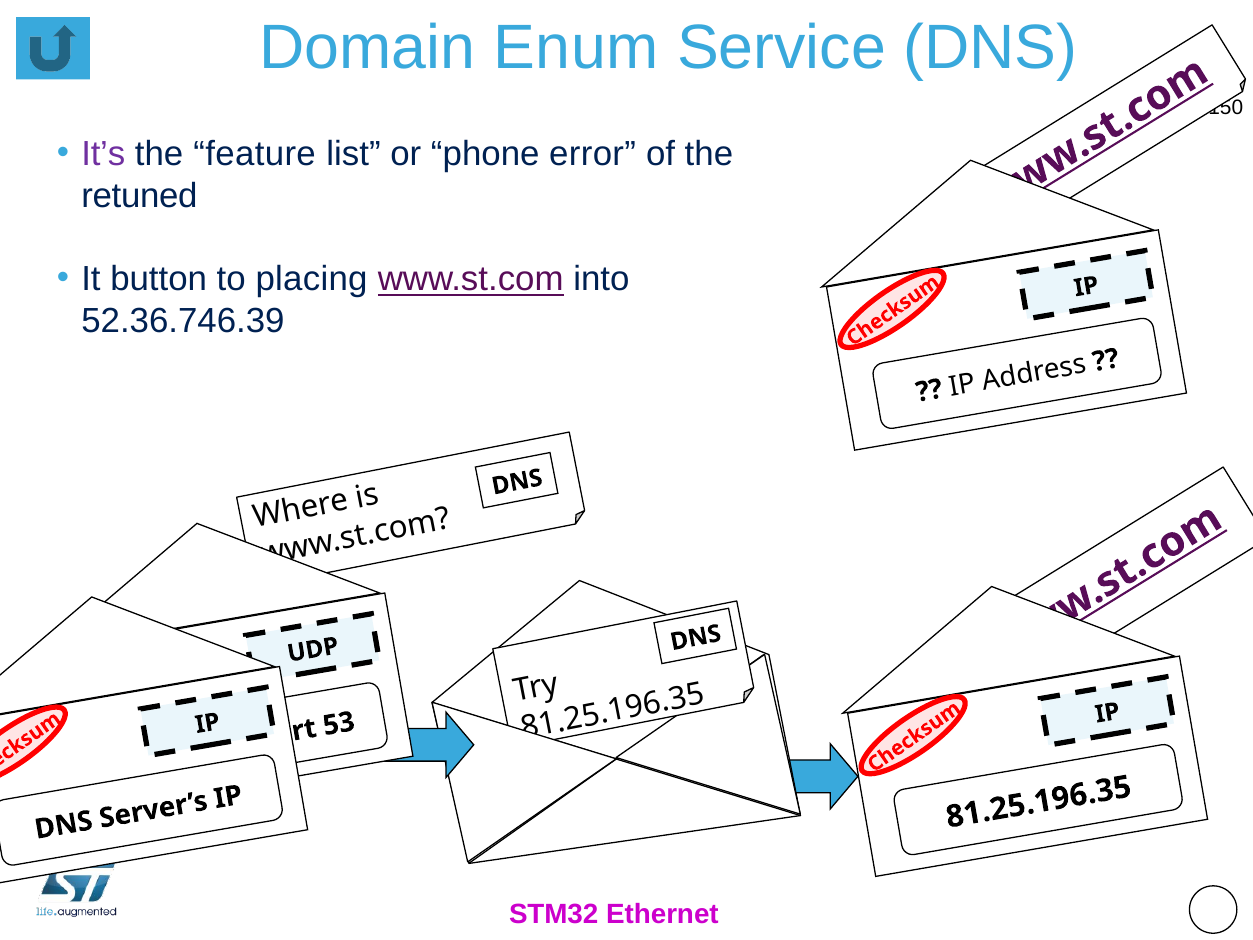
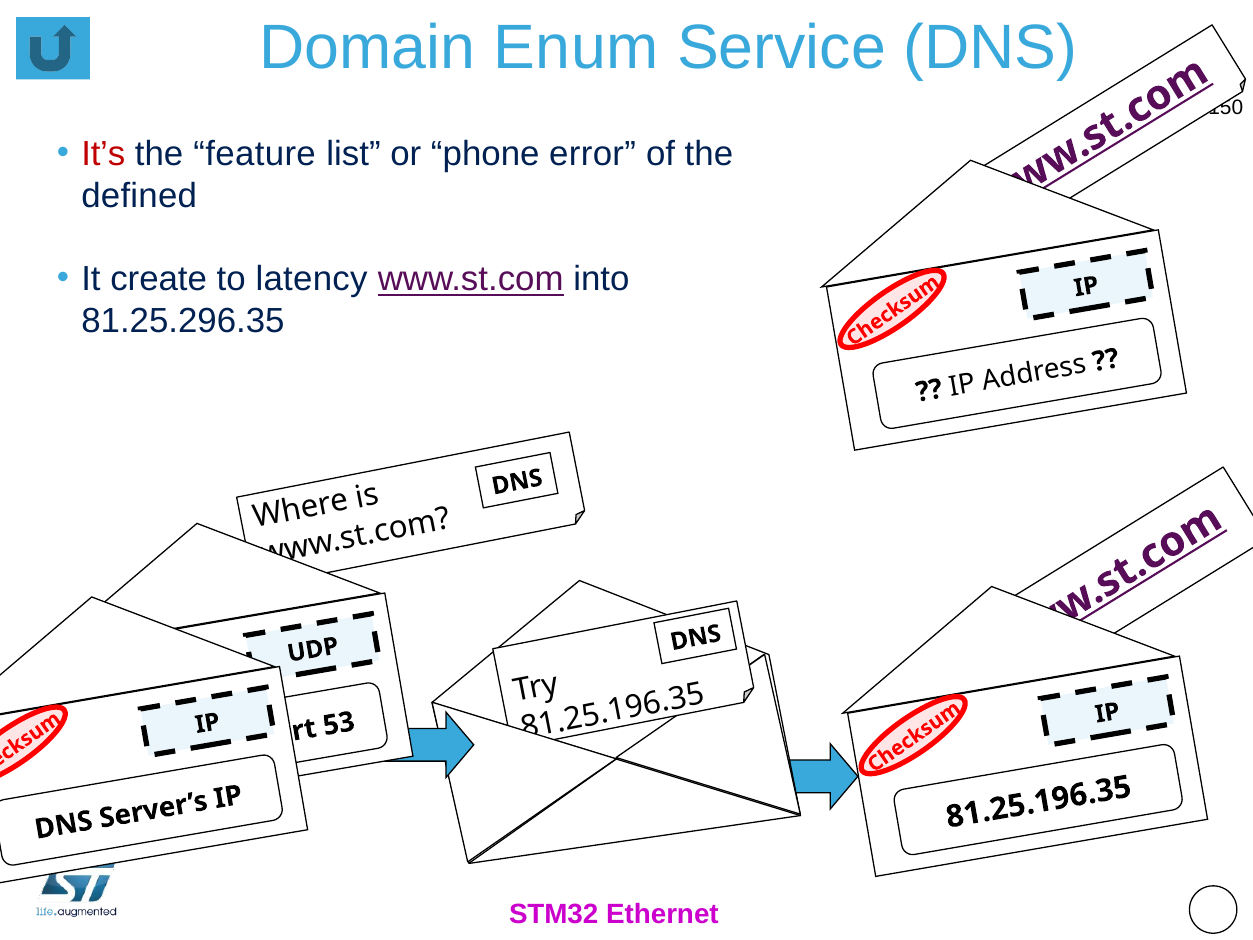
It’s colour: purple -> red
retuned: retuned -> defined
button: button -> create
placing: placing -> latency
52.36.746.39: 52.36.746.39 -> 81.25.296.35
